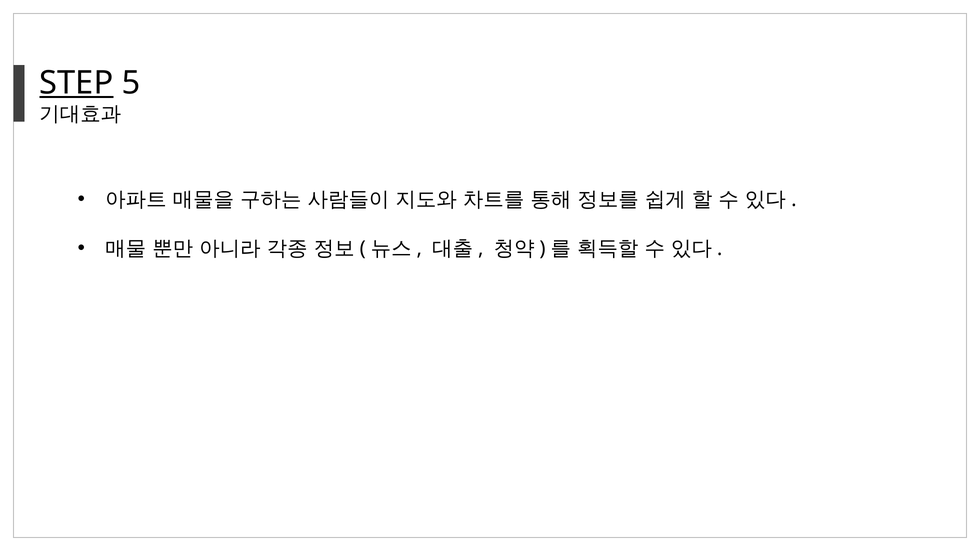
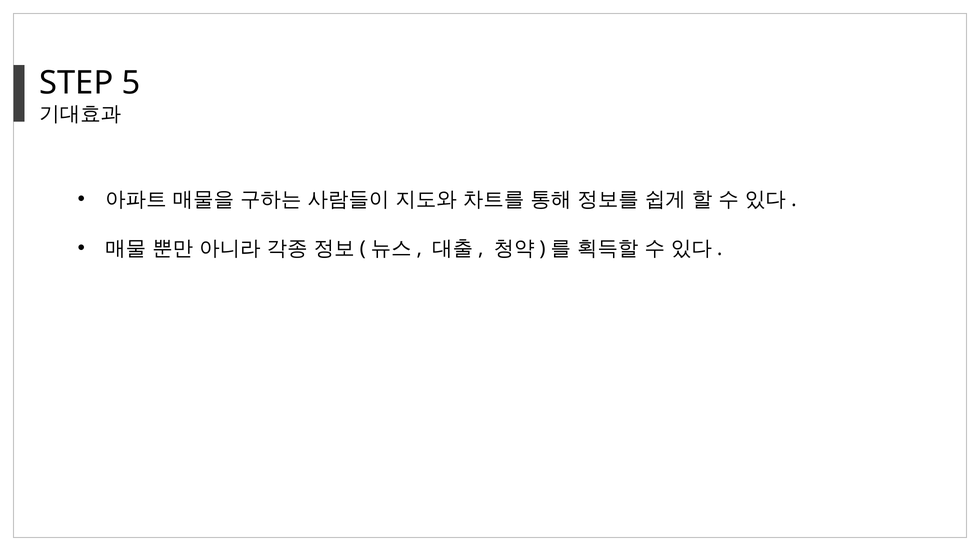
STEP underline: present -> none
